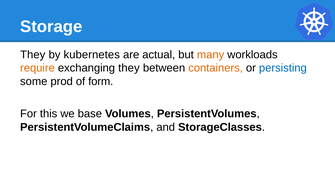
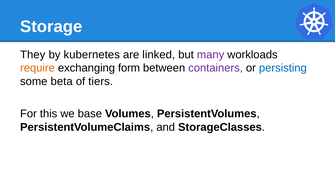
actual: actual -> linked
many colour: orange -> purple
exchanging they: they -> form
containers colour: orange -> purple
prod: prod -> beta
form: form -> tiers
